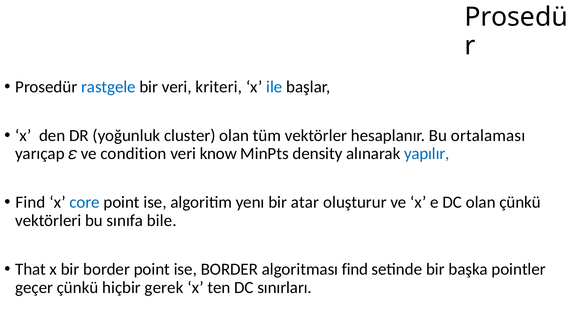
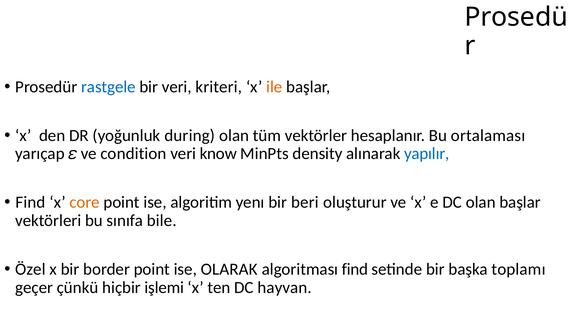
ile colour: blue -> orange
cluster: cluster -> during
core colour: blue -> orange
atar: atar -> beri
olan çünkü: çünkü -> başlar
That: That -> Özel
ise BORDER: BORDER -> OLARAK
pointler: pointler -> toplamı
gerek: gerek -> işlemi
sınırları: sınırları -> hayvan
